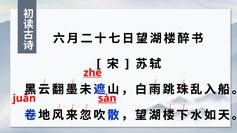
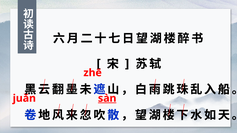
zhē underline: present -> none
